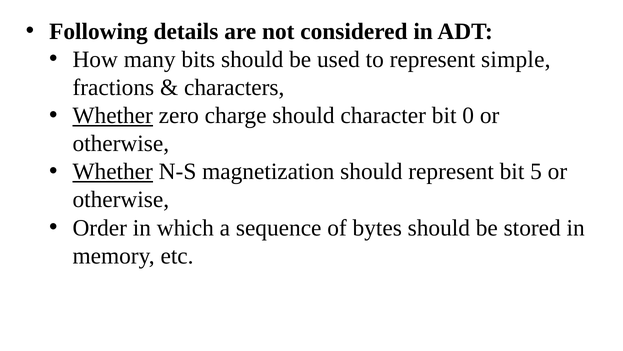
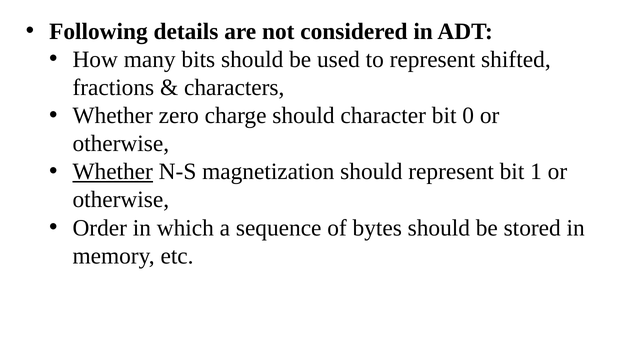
simple: simple -> shifted
Whether at (113, 115) underline: present -> none
5: 5 -> 1
